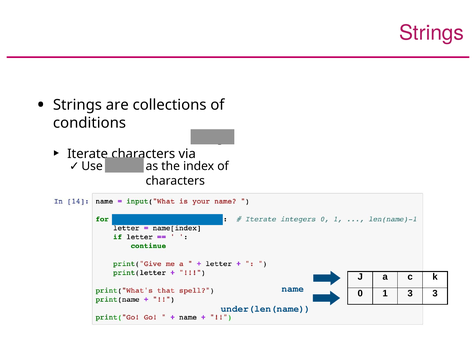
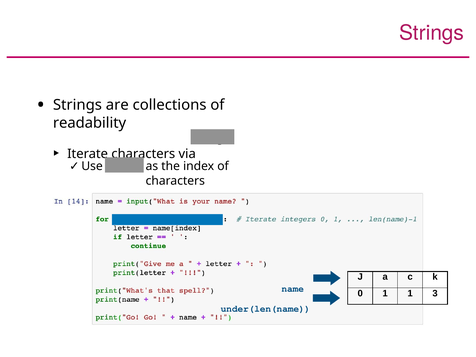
conditions: conditions -> readability
1 3: 3 -> 1
